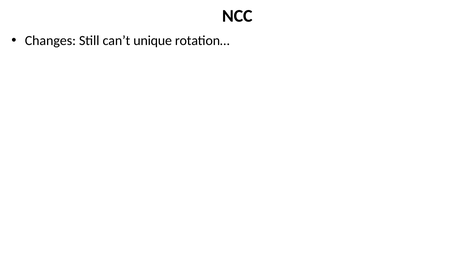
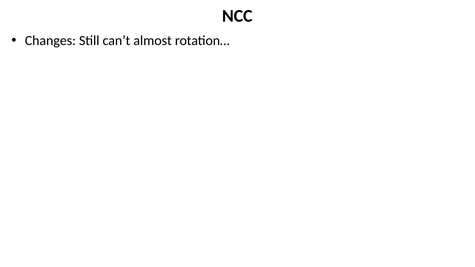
unique: unique -> almost
